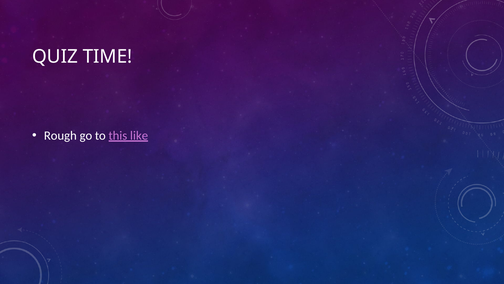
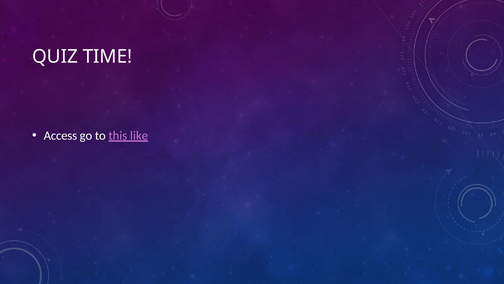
Rough: Rough -> Access
